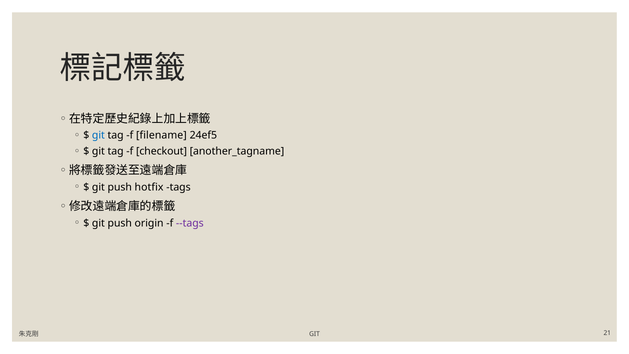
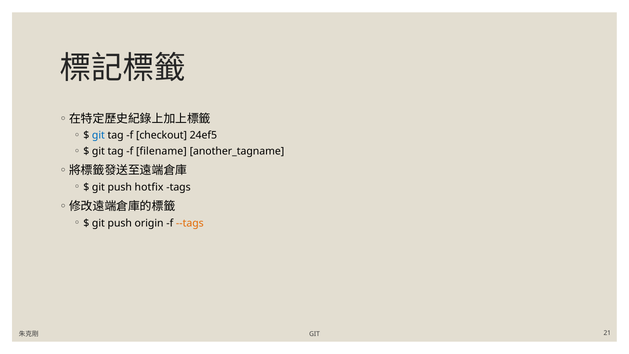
filename: filename -> checkout
checkout: checkout -> filename
--tags colour: purple -> orange
